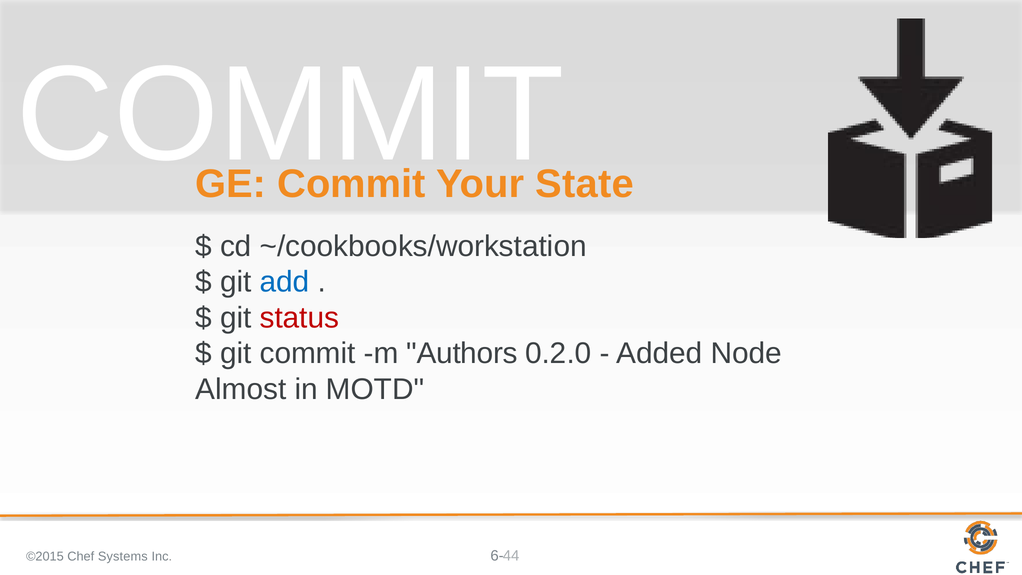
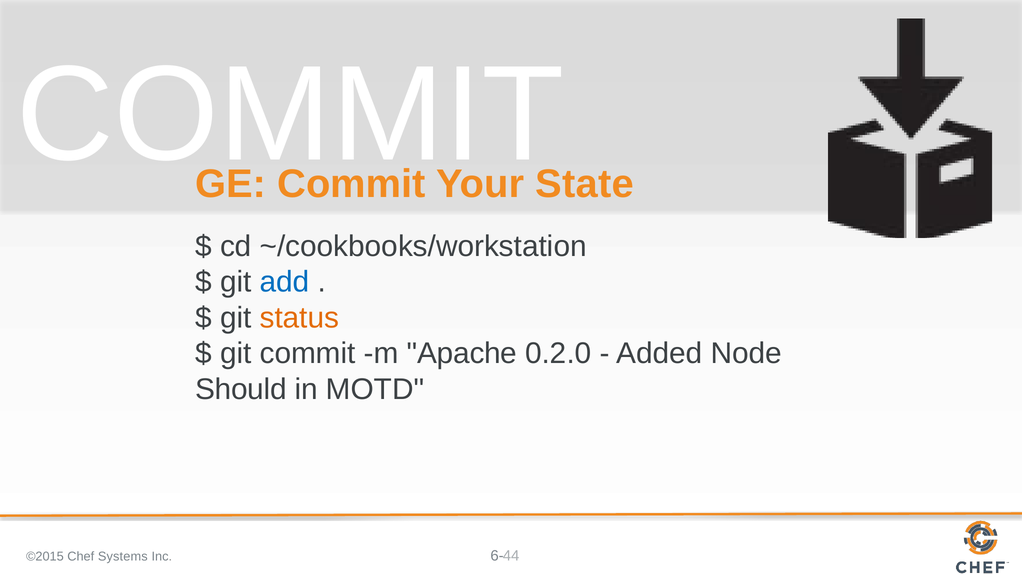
status colour: red -> orange
Authors: Authors -> Apache
Almost: Almost -> Should
